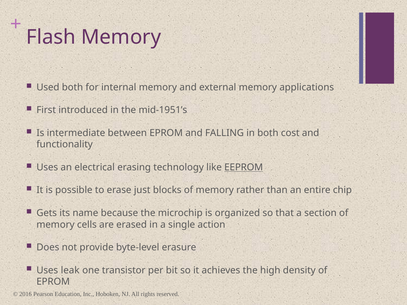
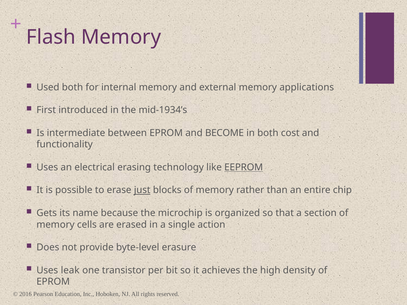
mid-1951’s: mid-1951’s -> mid-1934’s
FALLING: FALLING -> BECOME
just underline: none -> present
